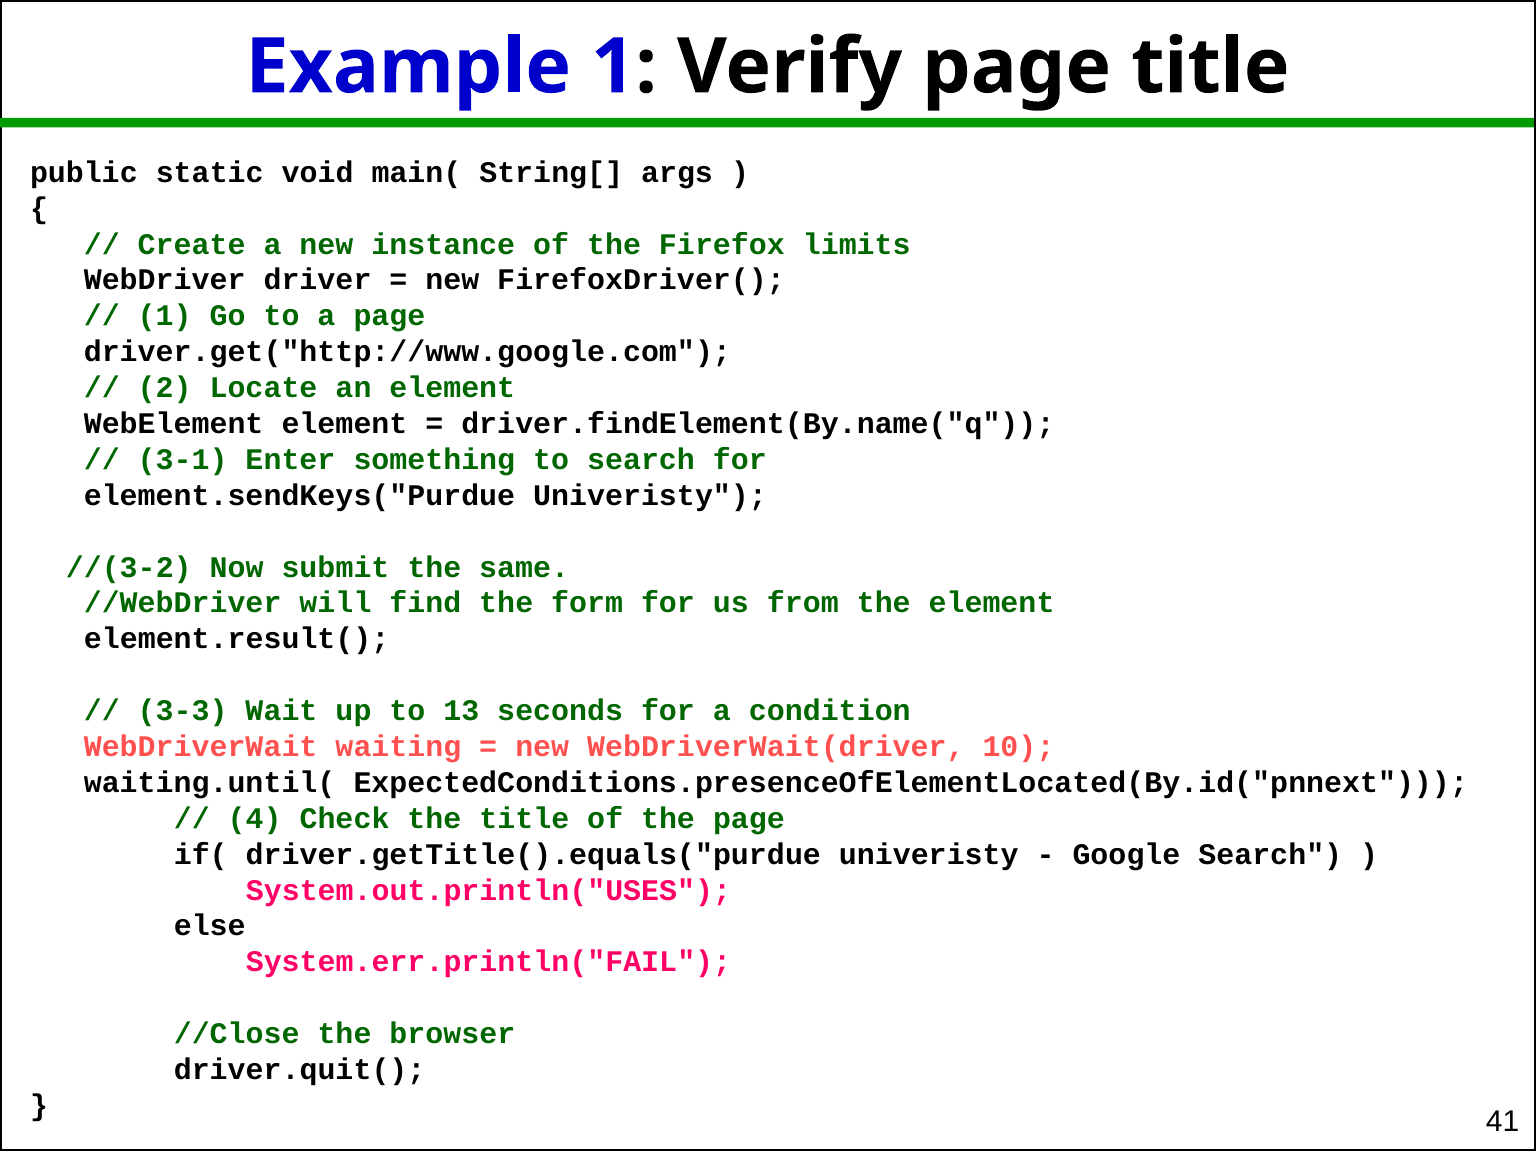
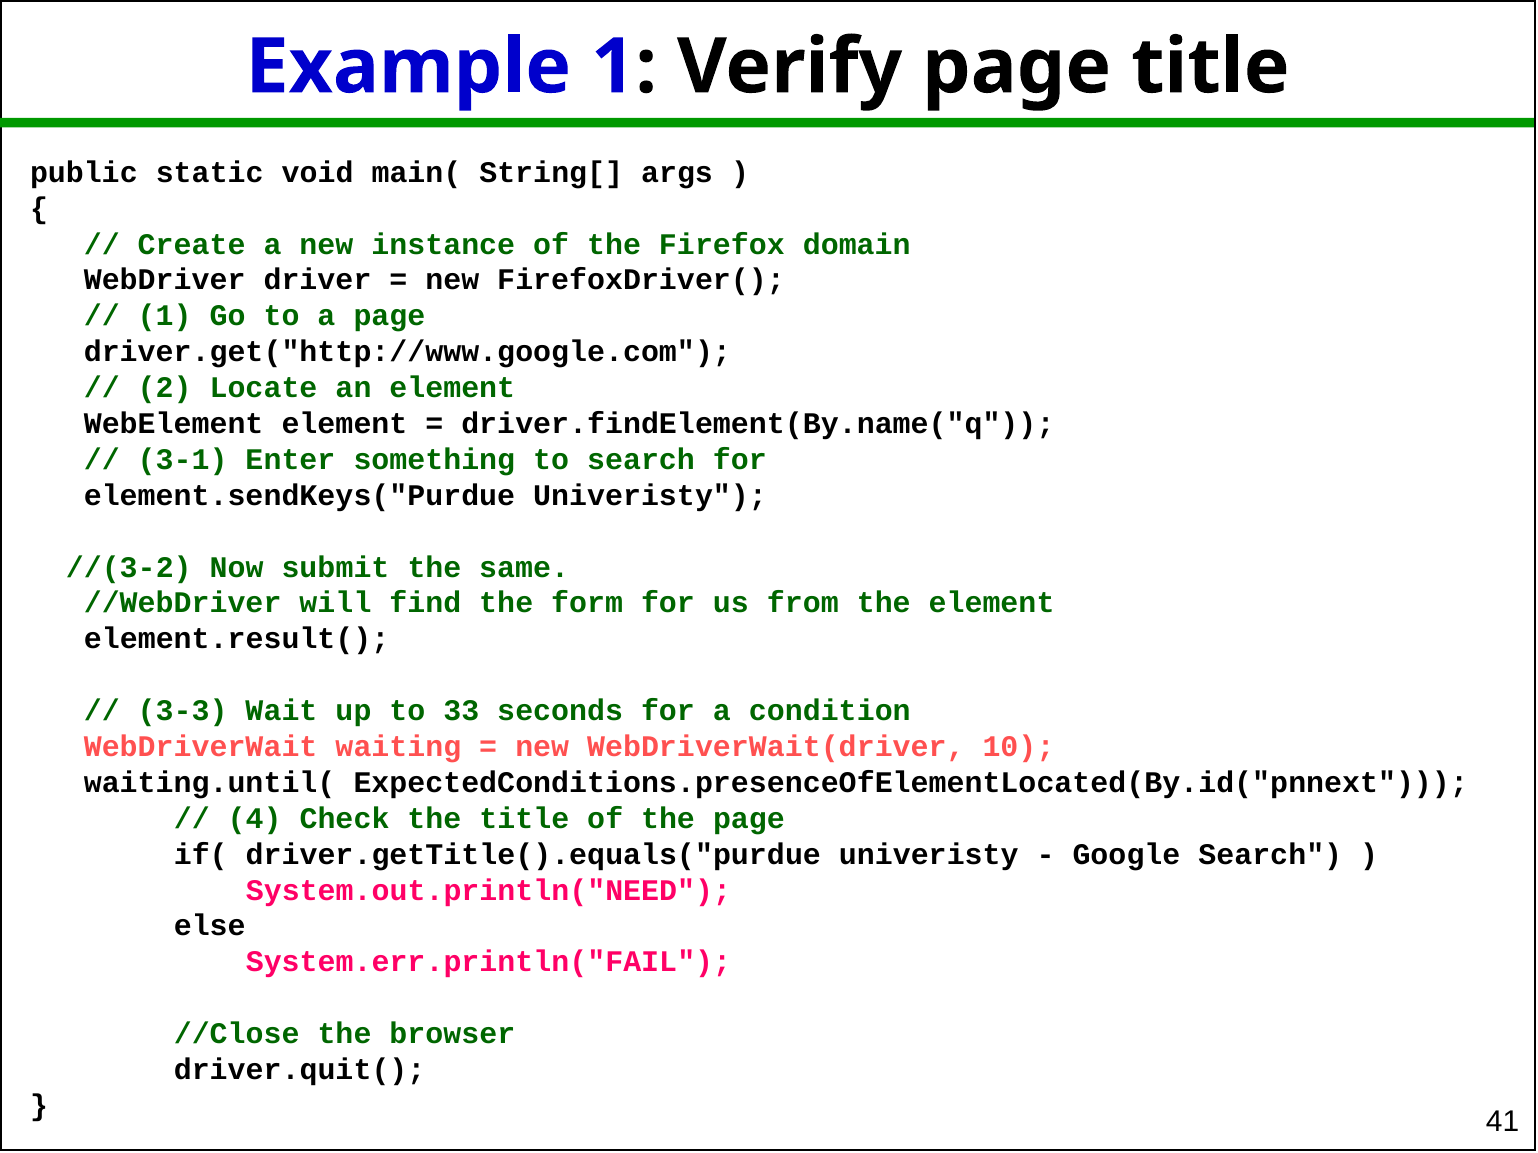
limits: limits -> domain
13: 13 -> 33
System.out.println("USES: System.out.println("USES -> System.out.println("NEED
